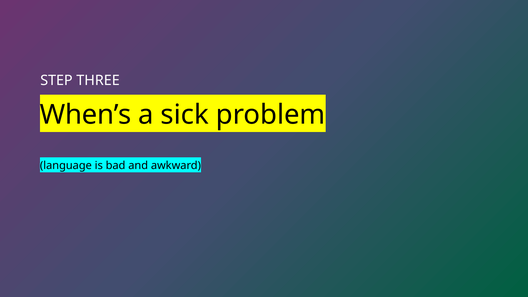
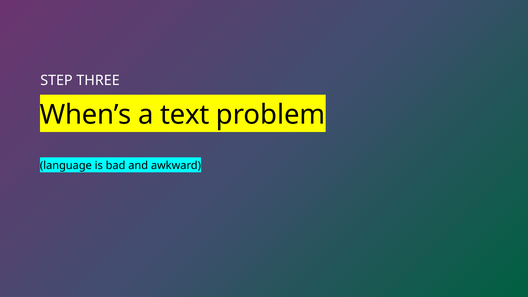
sick: sick -> text
